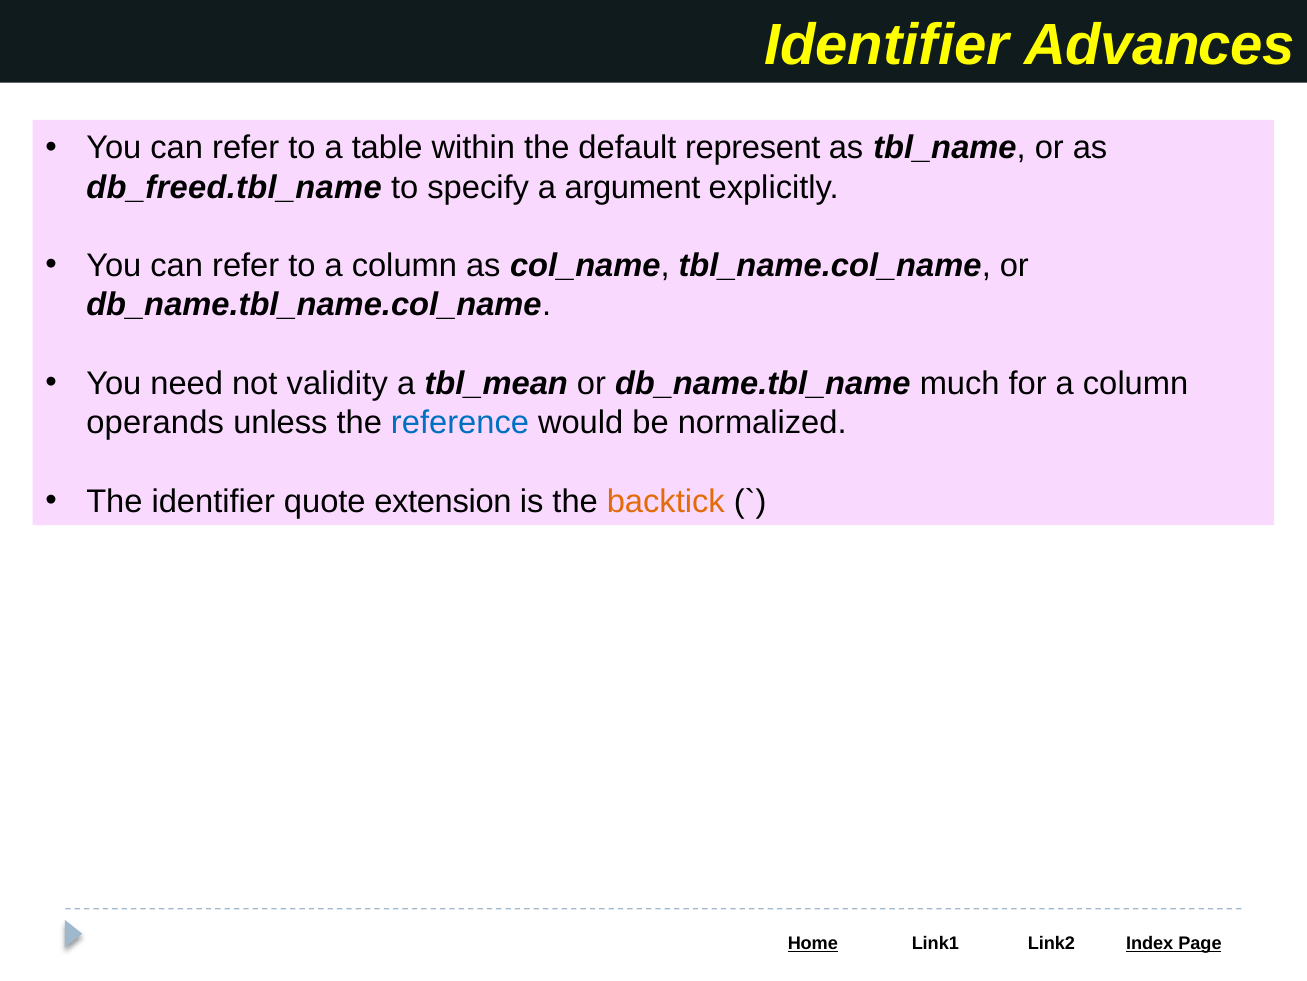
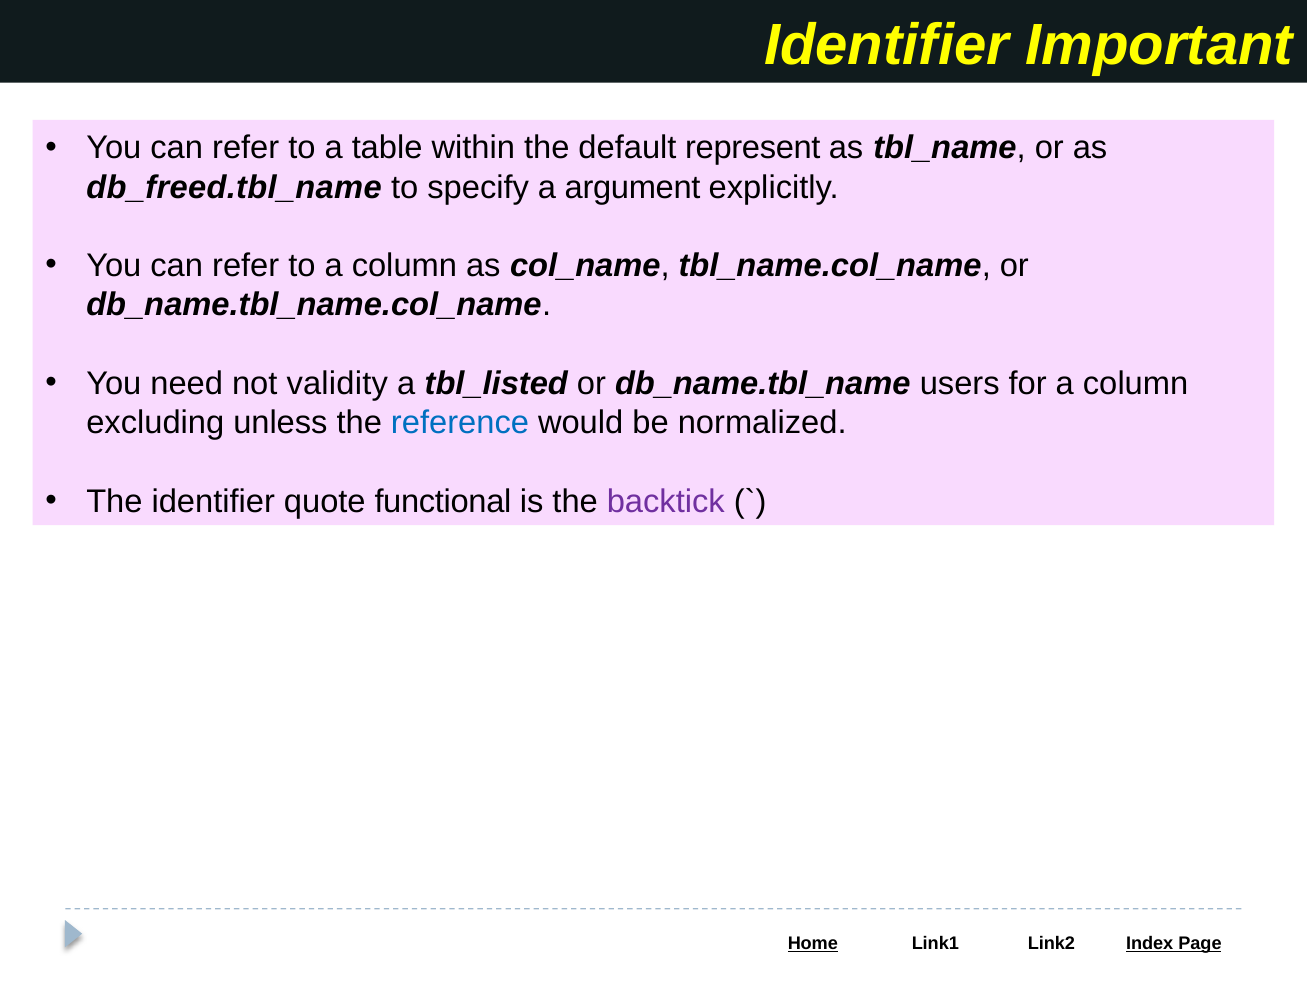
Advances: Advances -> Important
tbl_mean: tbl_mean -> tbl_listed
much: much -> users
operands: operands -> excluding
extension: extension -> functional
backtick colour: orange -> purple
